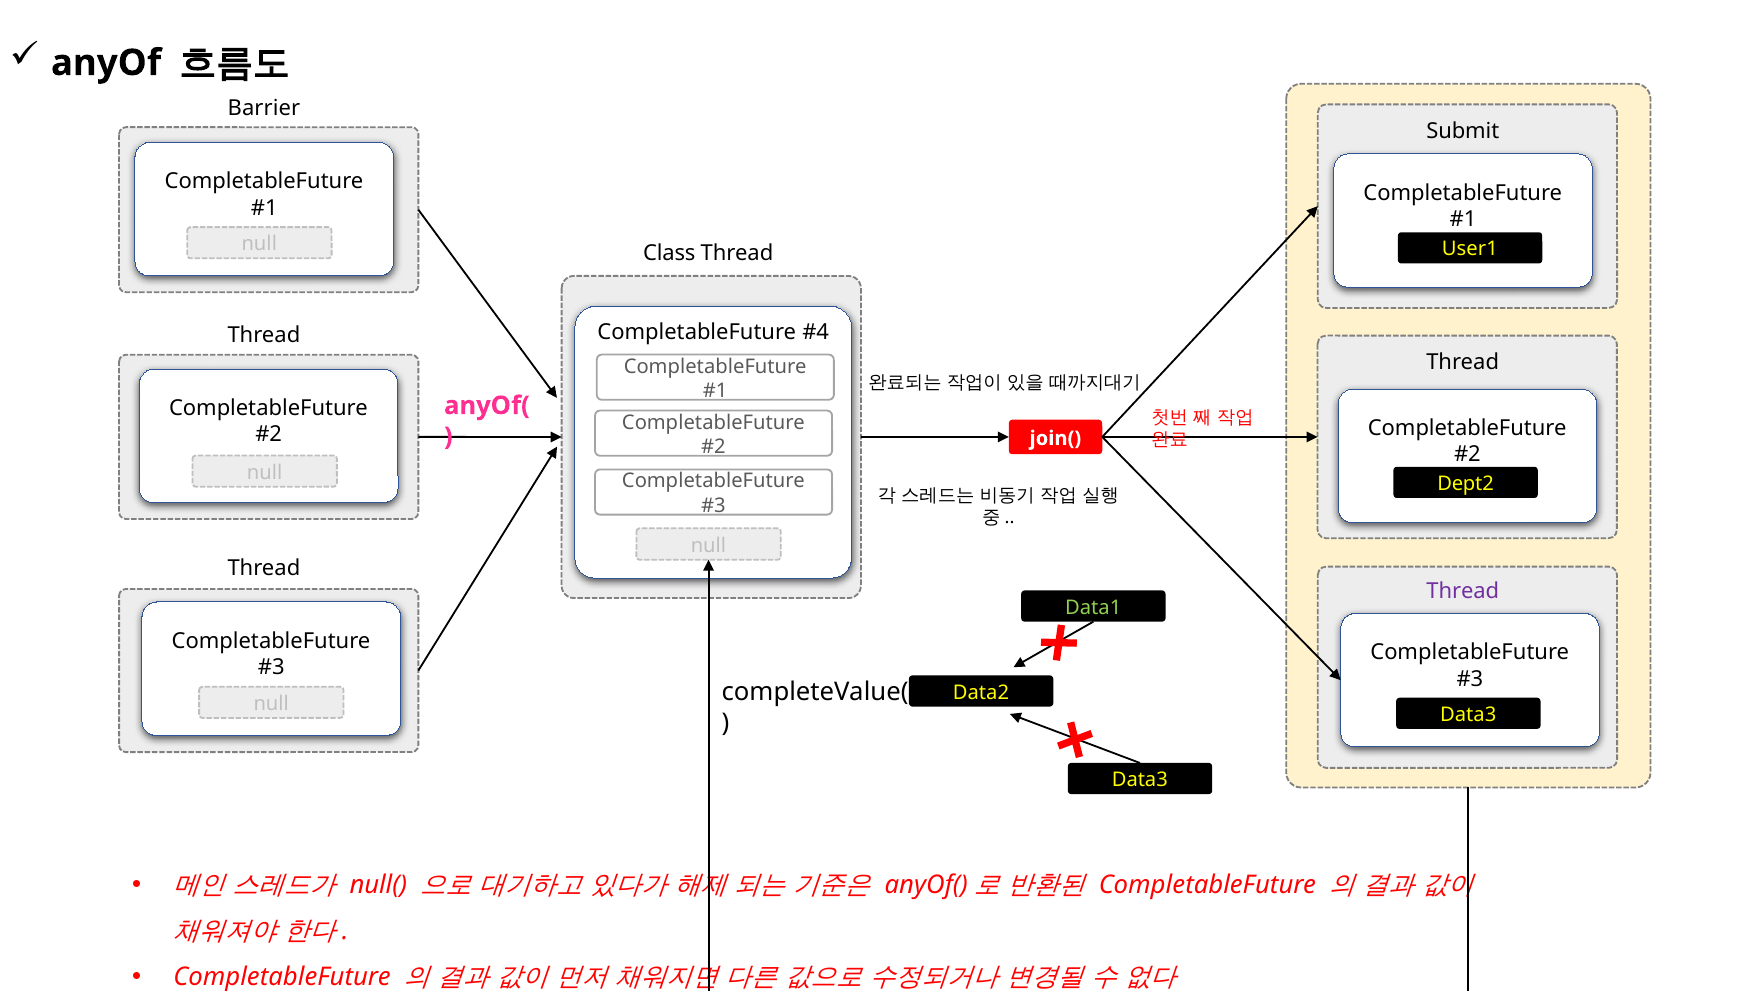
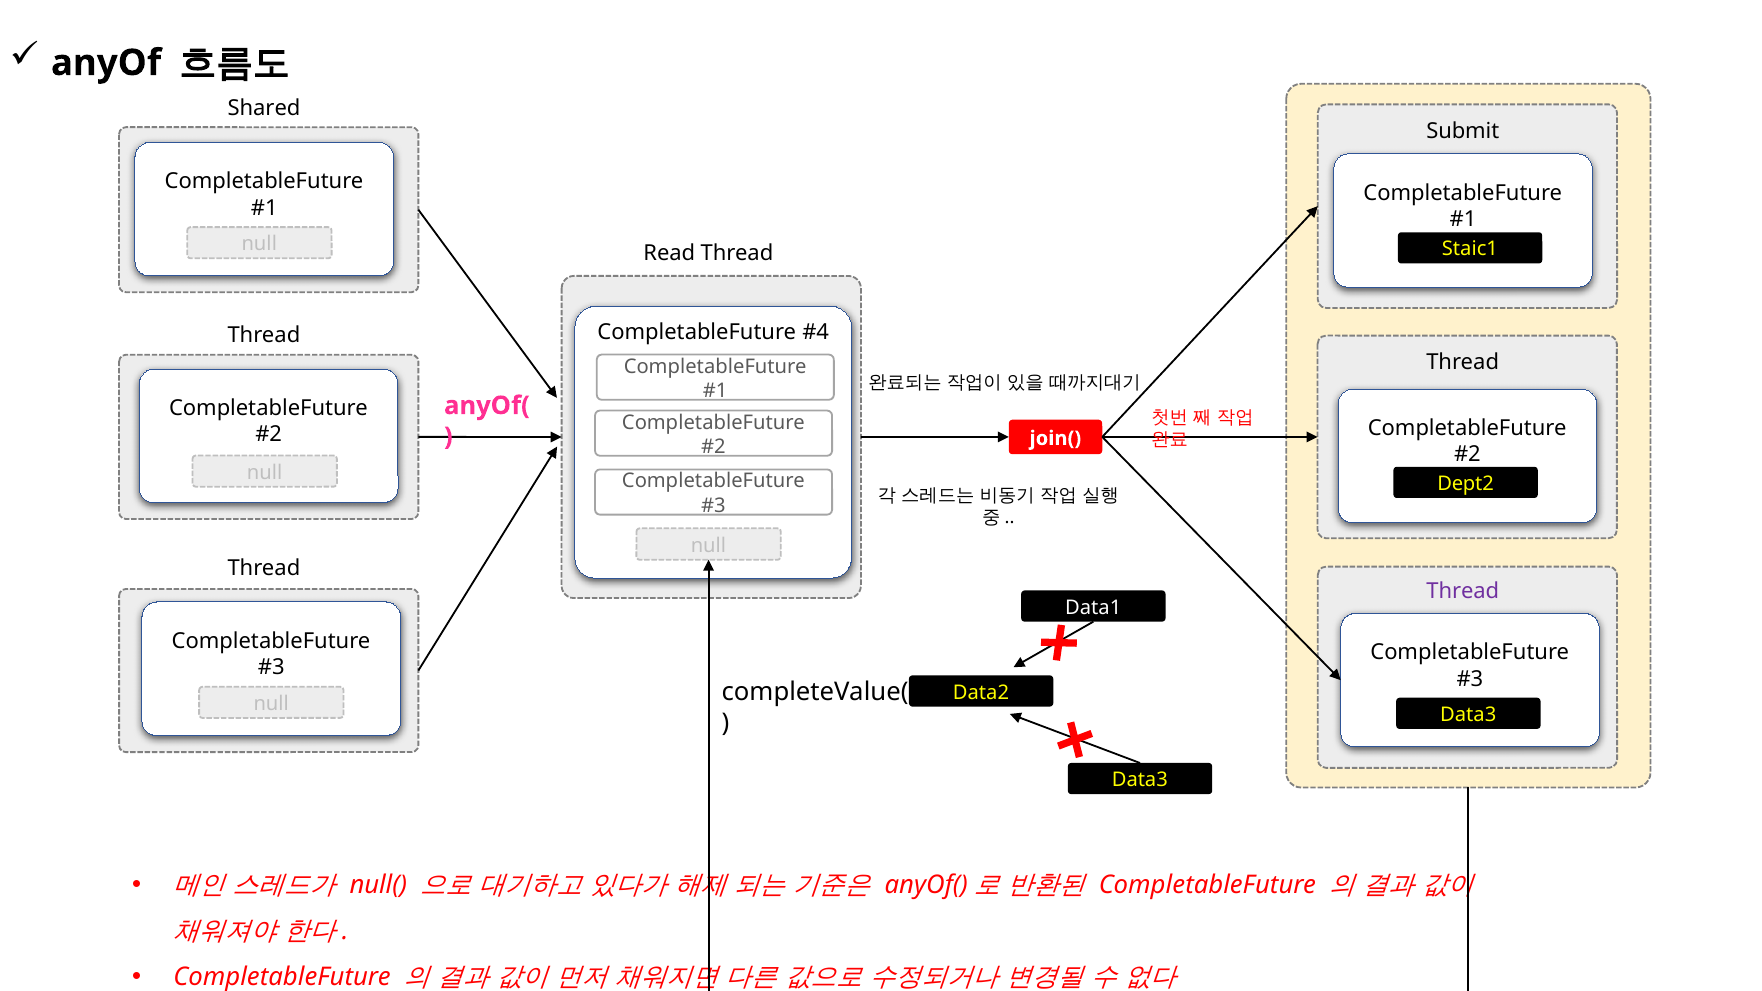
Barrier: Barrier -> Shared
User1: User1 -> Staic1
Class: Class -> Read
Data1 colour: light green -> white
